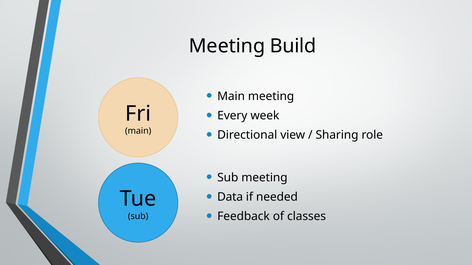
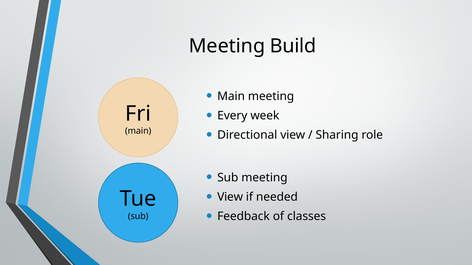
Data at (230, 197): Data -> View
